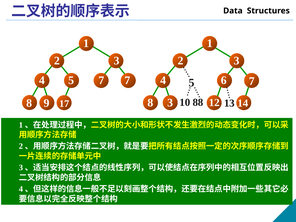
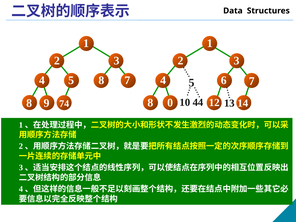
5 7: 7 -> 8
8 3: 3 -> 0
88: 88 -> 44
17: 17 -> 74
